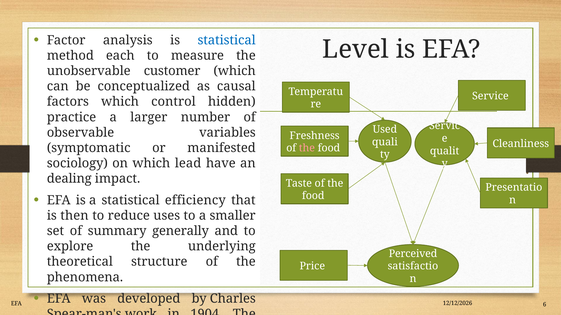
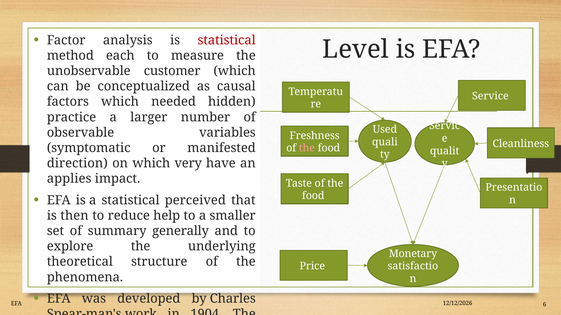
statistical at (227, 40) colour: blue -> red
control: control -> needed
sociology: sociology -> direction
lead: lead -> very
dealing: dealing -> applies
efficiency: efficiency -> perceived
uses: uses -> help
Perceived: Perceived -> Monetary
